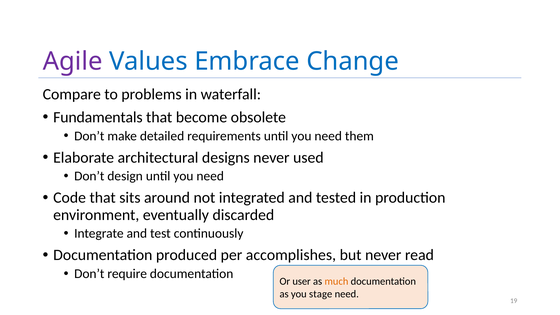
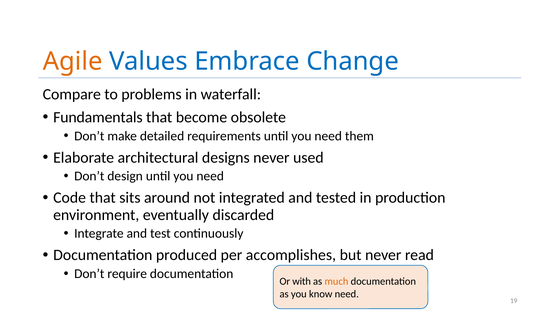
Agile colour: purple -> orange
user: user -> with
stage: stage -> know
